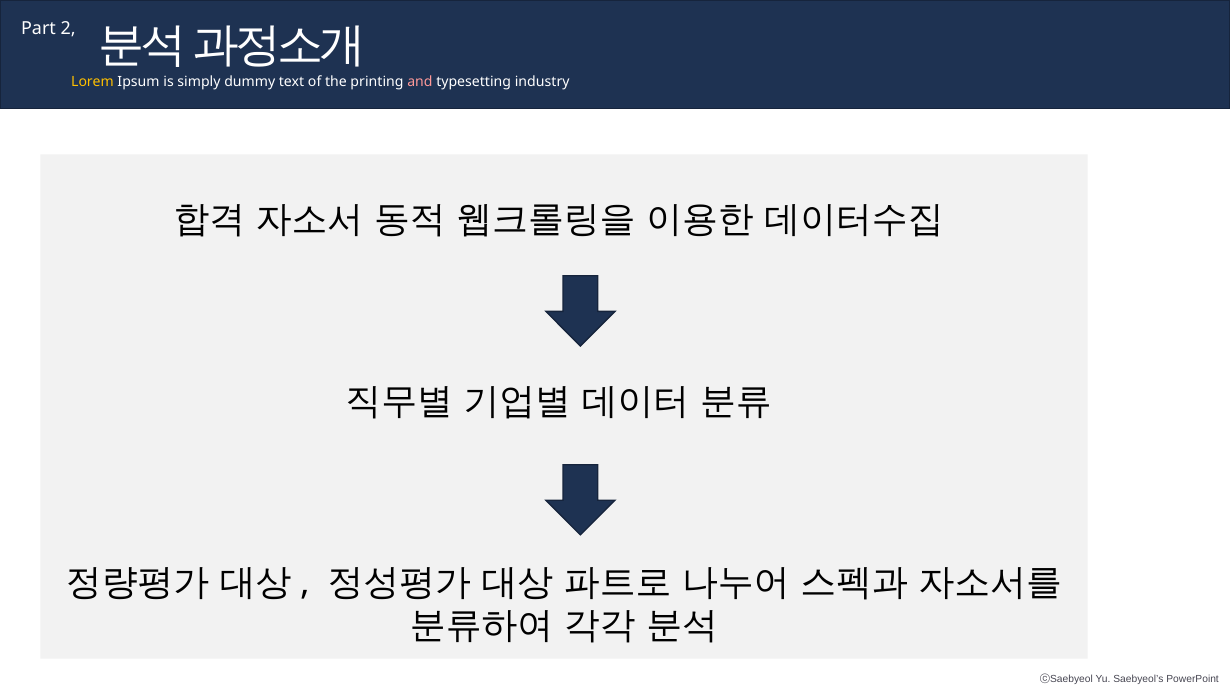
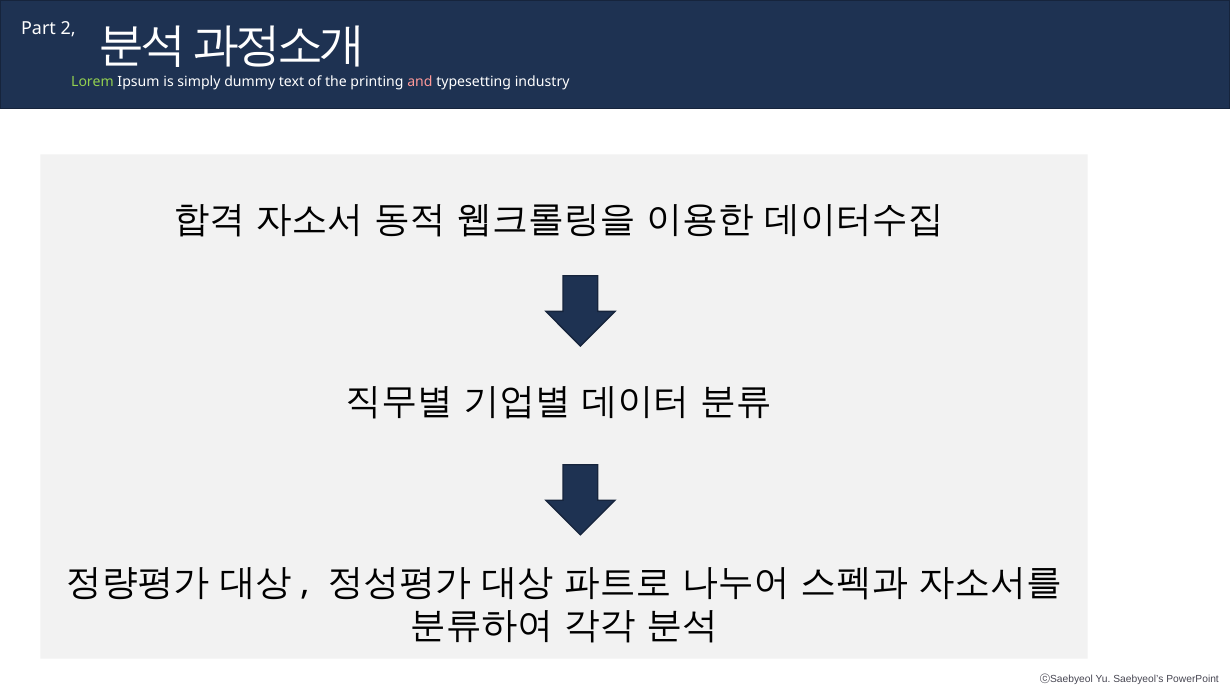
Lorem colour: yellow -> light green
